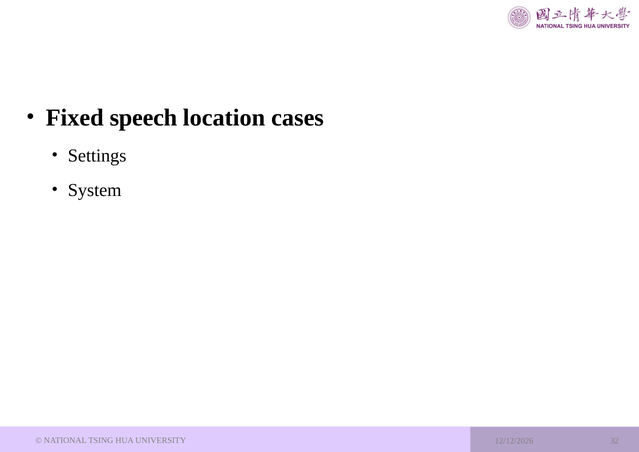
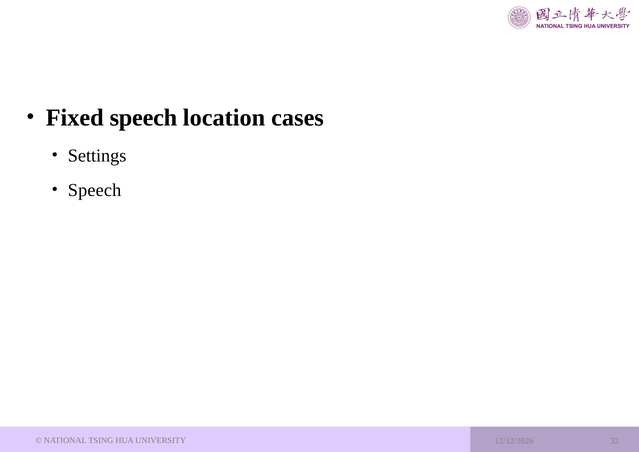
System at (95, 190): System -> Speech
